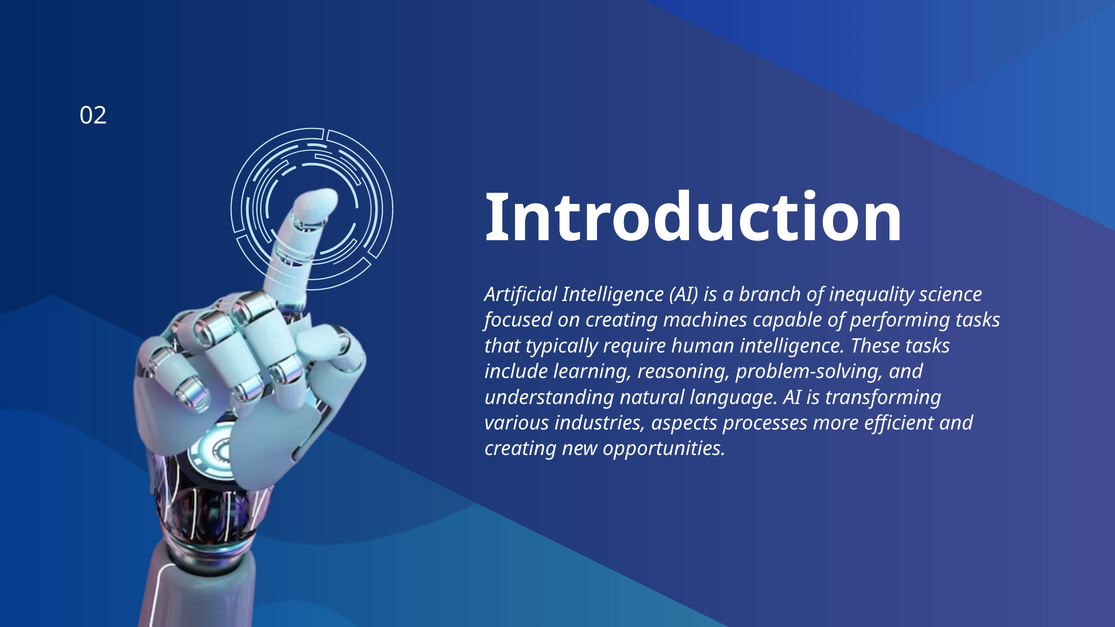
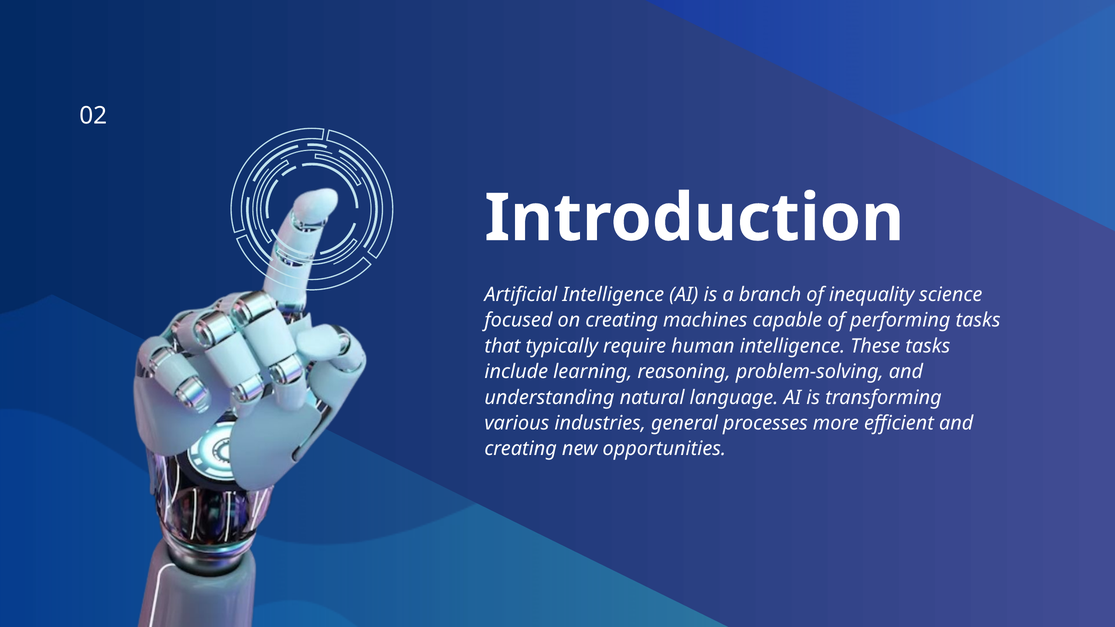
aspects: aspects -> general
